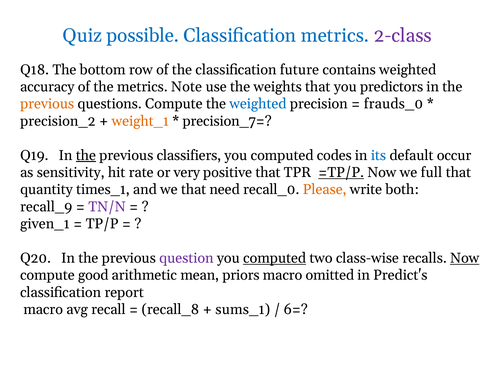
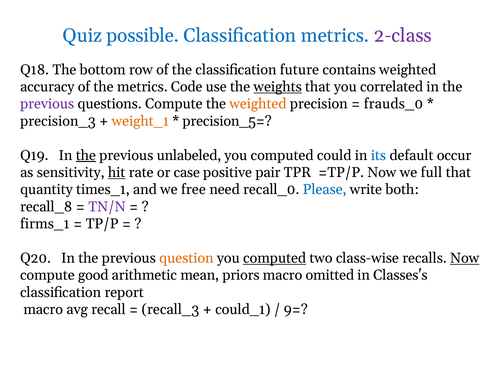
Note: Note -> Code
weights underline: none -> present
predictors: predictors -> correlated
previous at (47, 104) colour: orange -> purple
weighted at (258, 104) colour: blue -> orange
precision_2: precision_2 -> precision_3
precision_7=: precision_7= -> precision_5=
classifiers: classifiers -> unlabeled
codes: codes -> could
hit underline: none -> present
very: very -> case
positive that: that -> pair
=TP/P underline: present -> none
we that: that -> free
Please colour: orange -> blue
recall_9: recall_9 -> recall_8
given_1: given_1 -> firms_1
question colour: purple -> orange
Predict's: Predict's -> Classes's
recall_8: recall_8 -> recall_3
sums_1: sums_1 -> could_1
6=: 6= -> 9=
